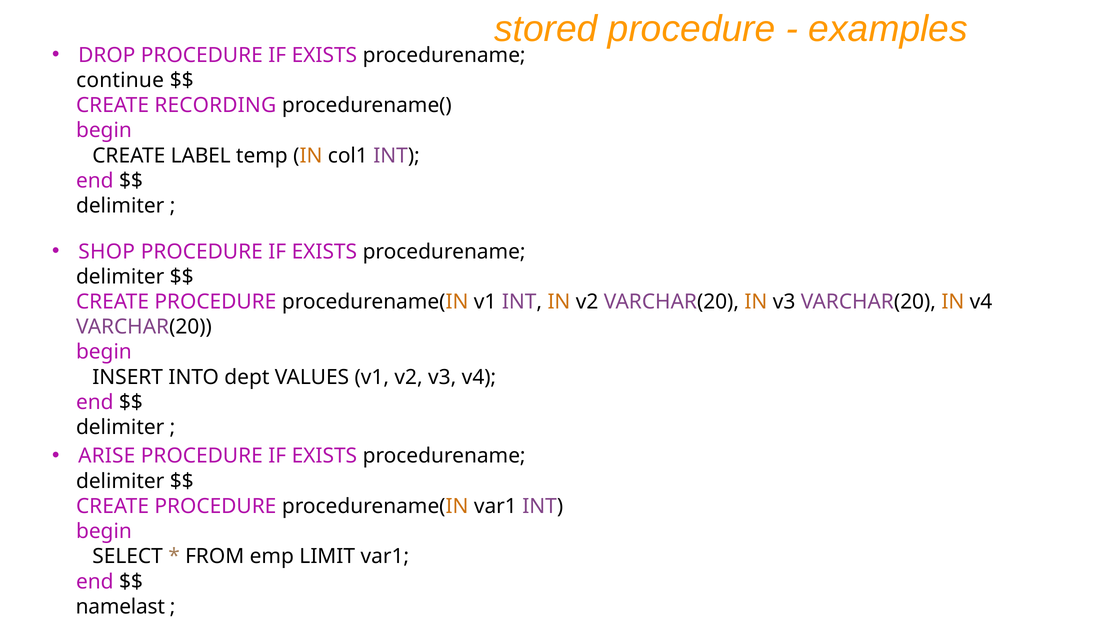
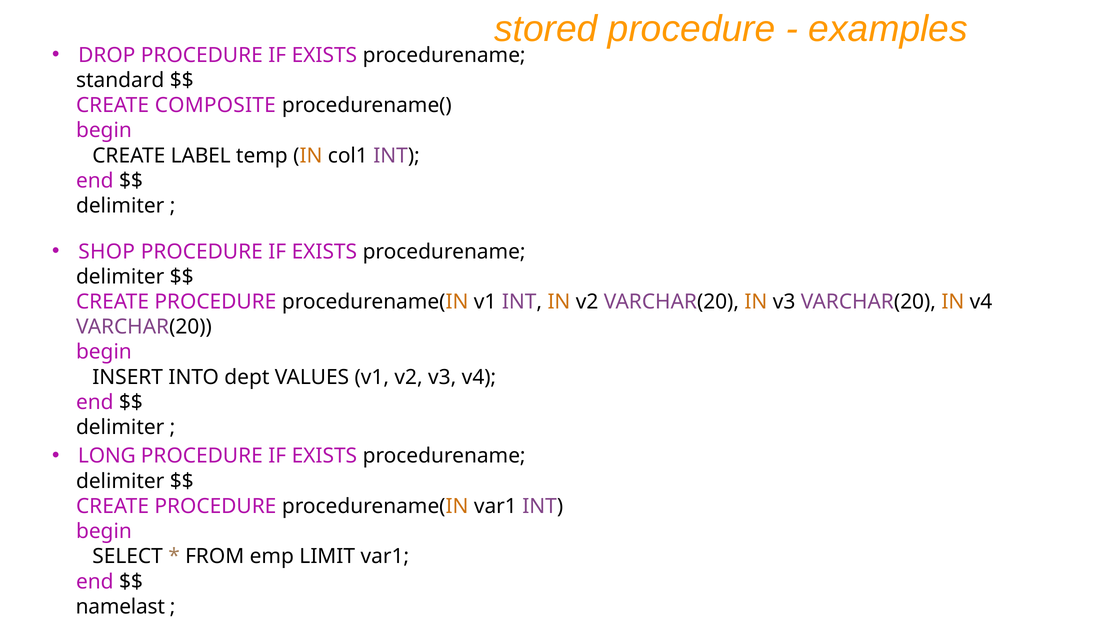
continue: continue -> standard
RECORDING: RECORDING -> COMPOSITE
ARISE: ARISE -> LONG
